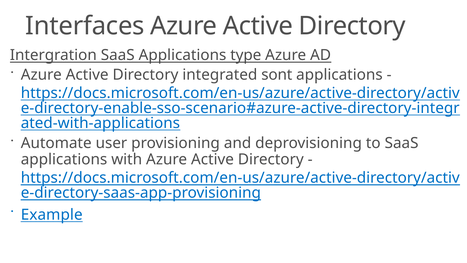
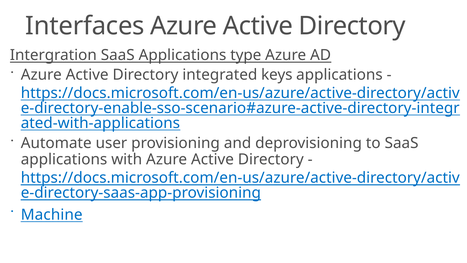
sont: sont -> keys
Example: Example -> Machine
